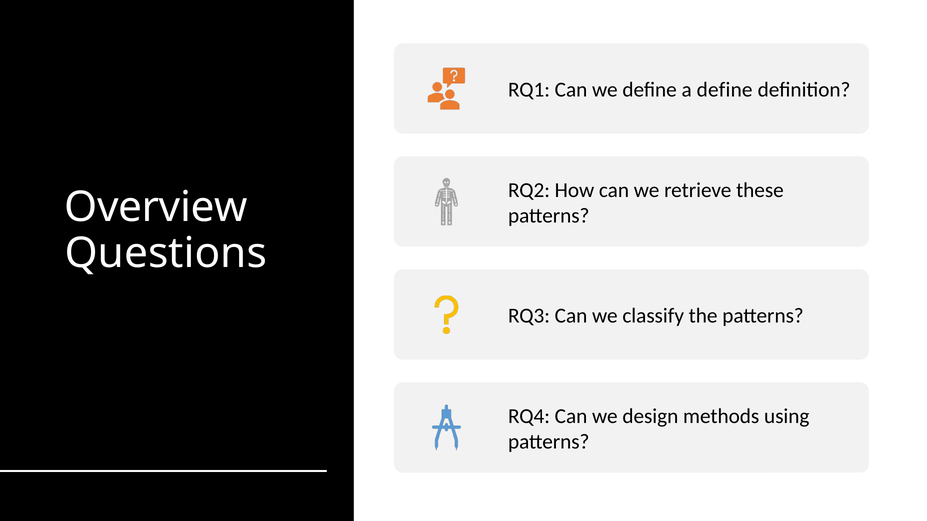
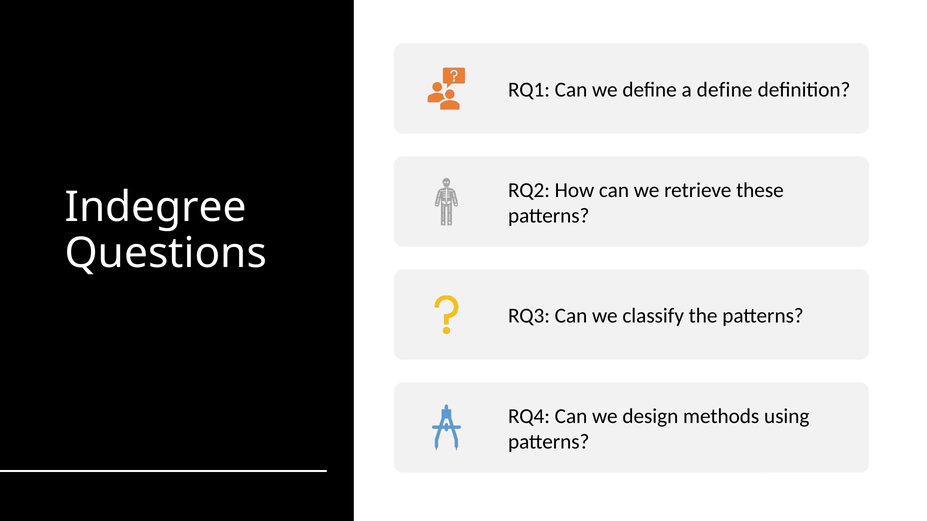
Overview: Overview -> Indegree
